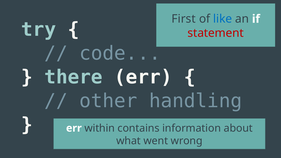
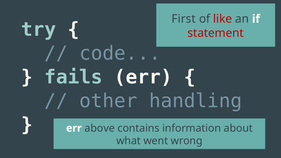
like colour: blue -> red
there: there -> fails
within: within -> above
